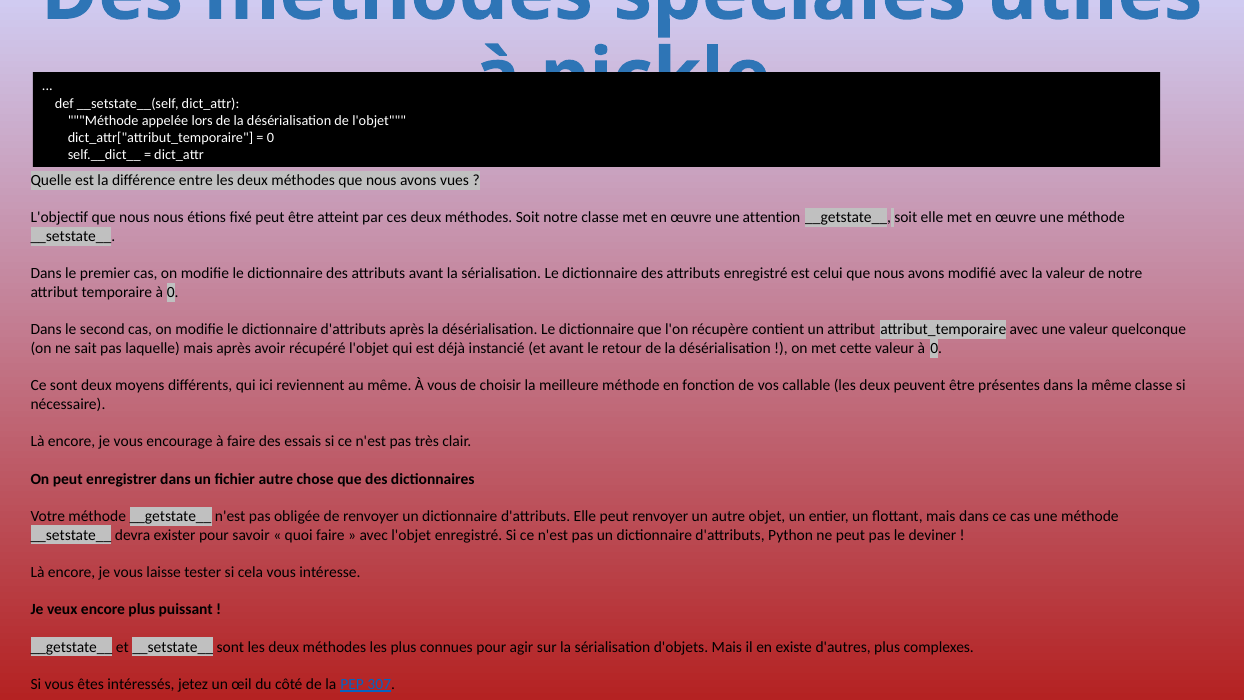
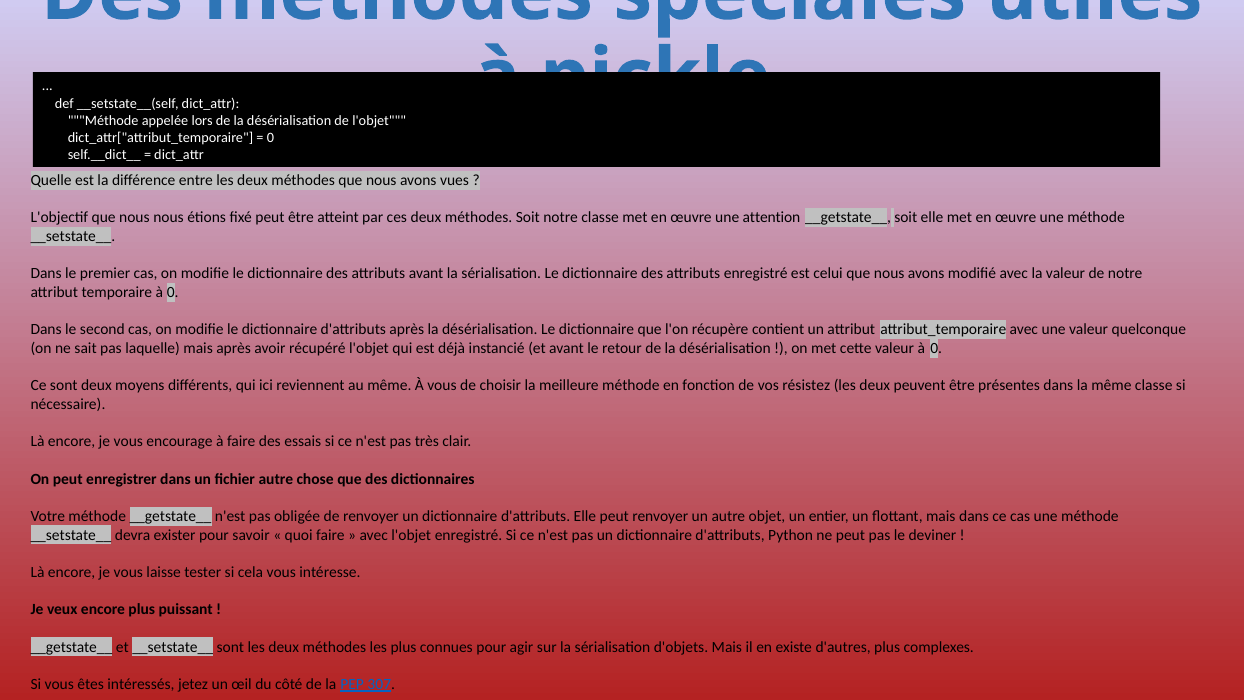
callable: callable -> résistez
